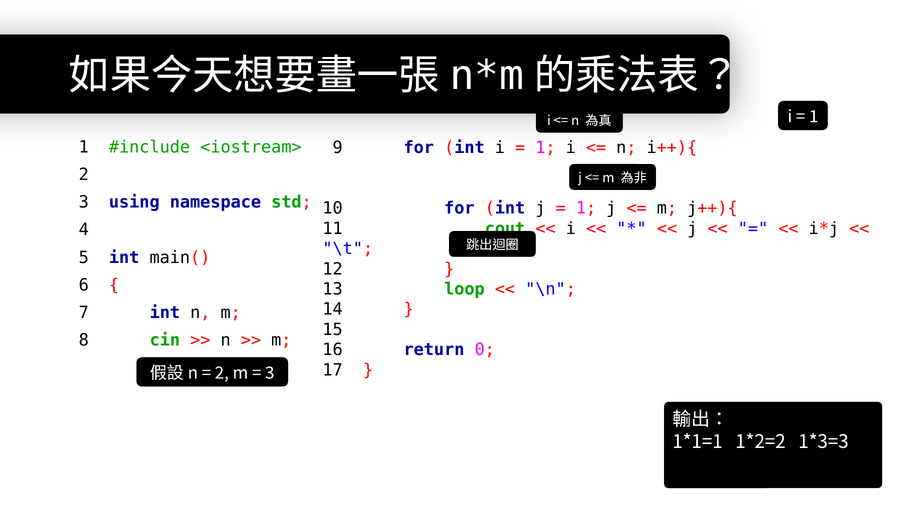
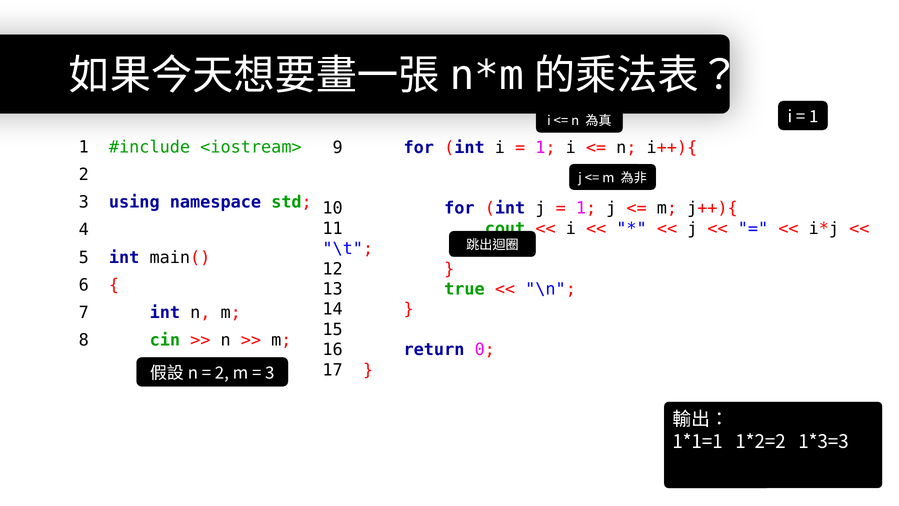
loop: loop -> true
